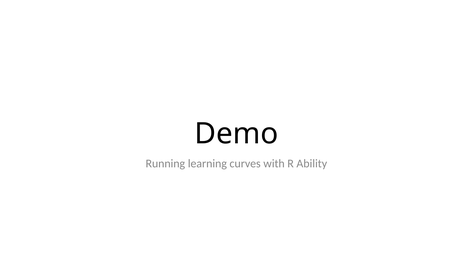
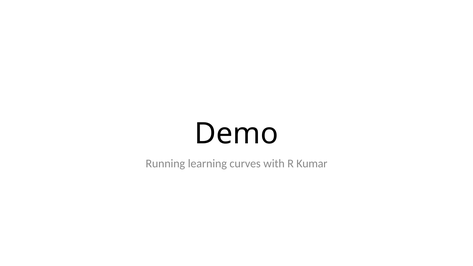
Ability: Ability -> Kumar
